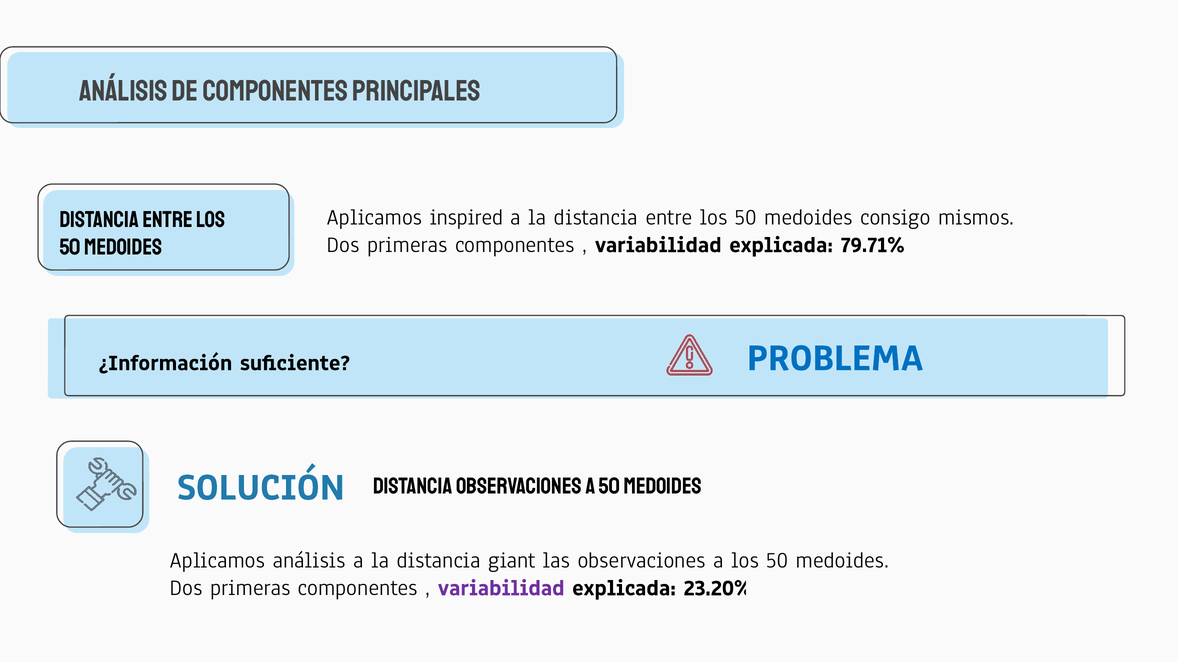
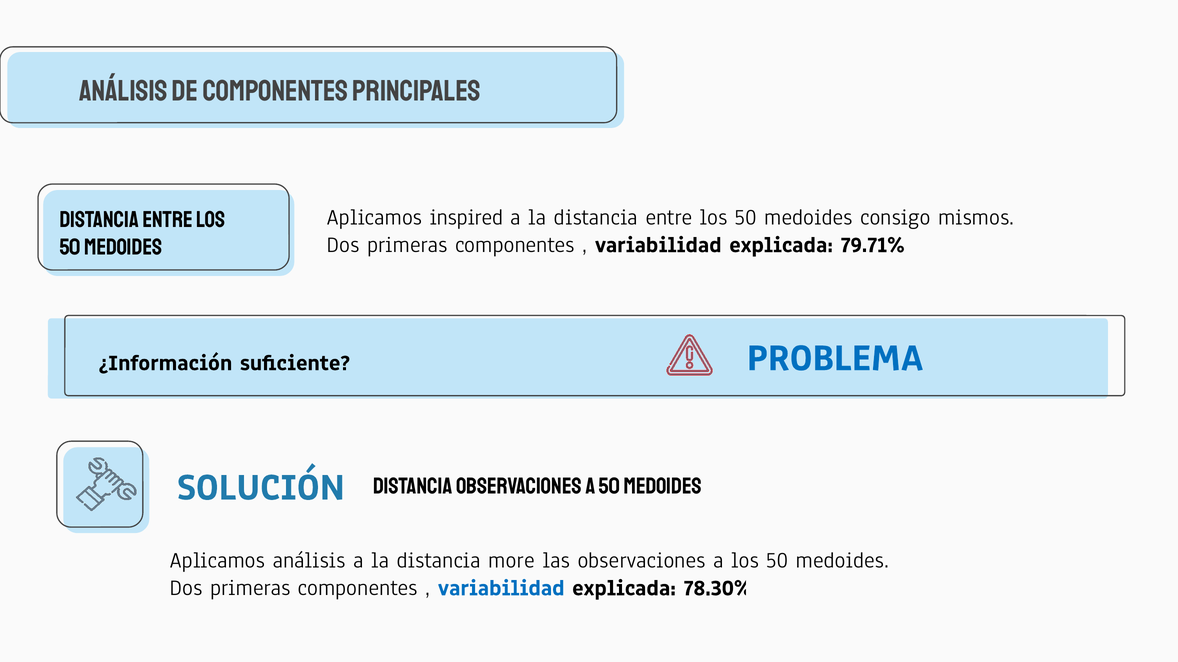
giant: giant -> more
variabilidad at (501, 588) colour: purple -> blue
23.20%: 23.20% -> 78.30%
